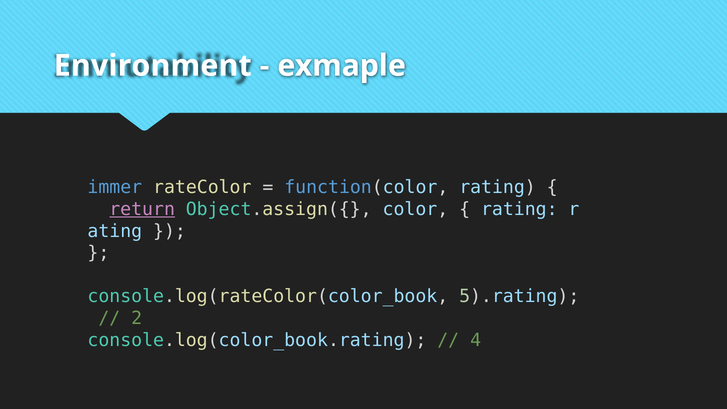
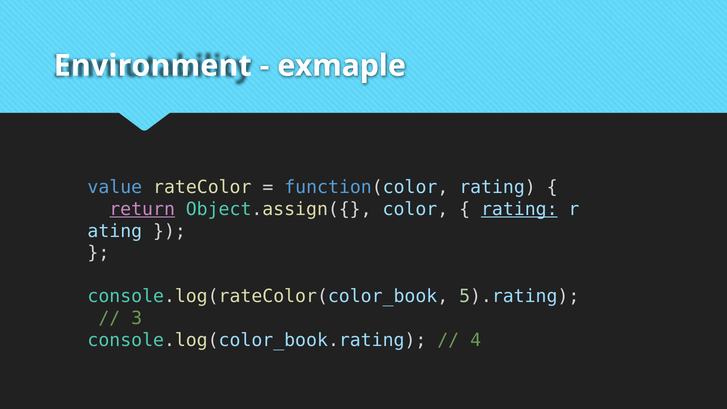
immer: immer -> value
rating at (519, 209) underline: none -> present
2: 2 -> 3
